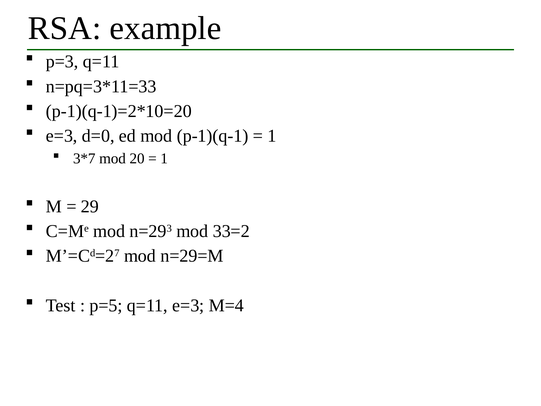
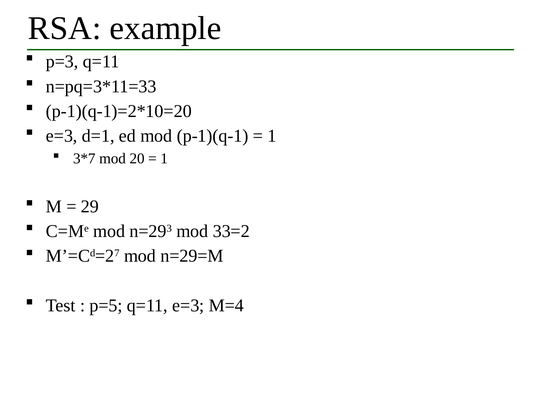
d=0: d=0 -> d=1
